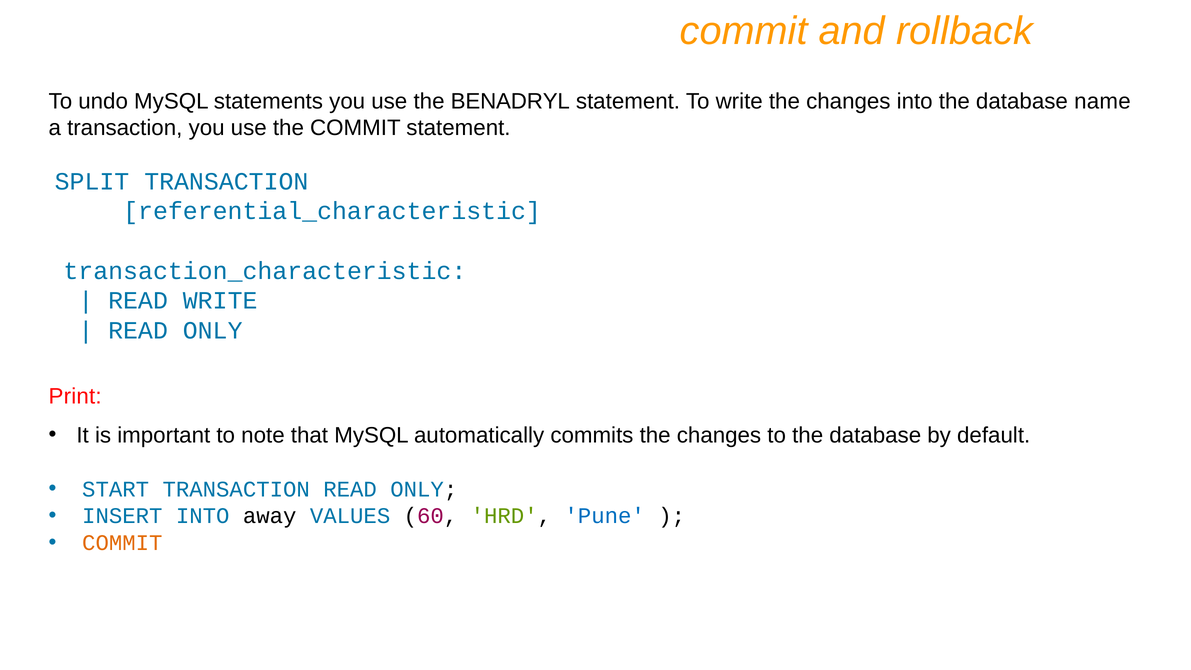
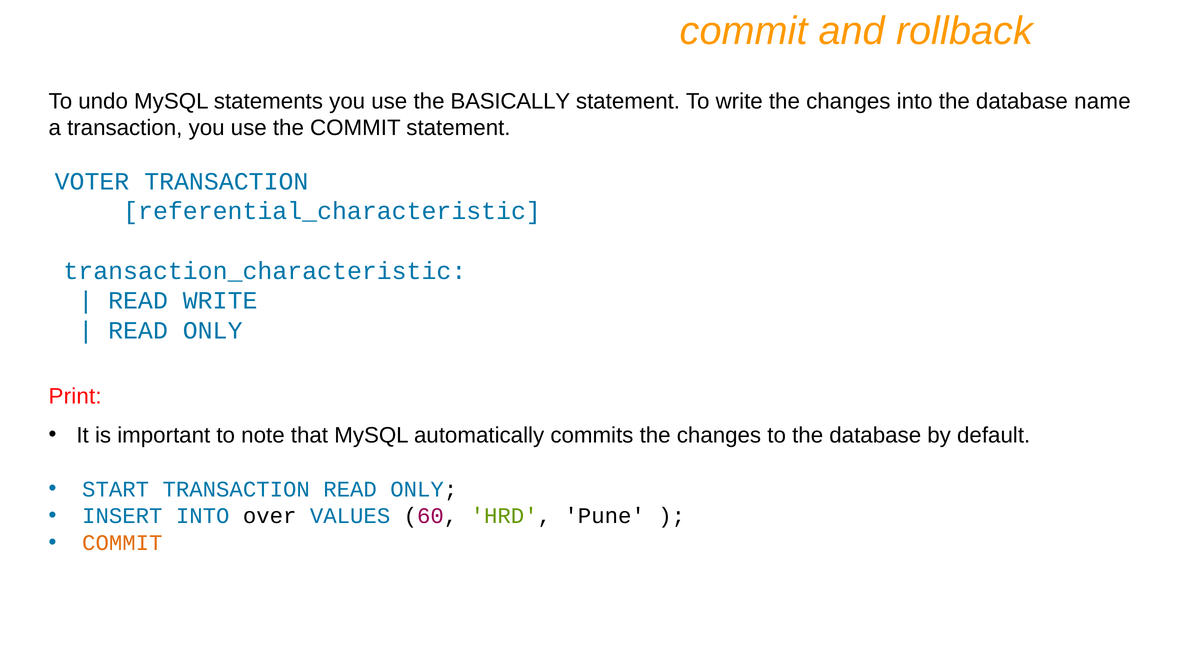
BENADRYL: BENADRYL -> BASICALLY
SPLIT: SPLIT -> VOTER
away: away -> over
Pune colour: blue -> black
